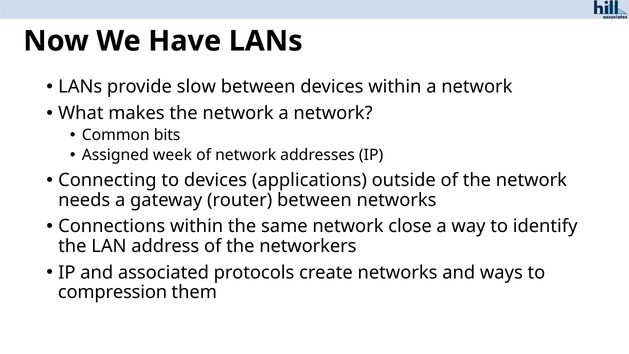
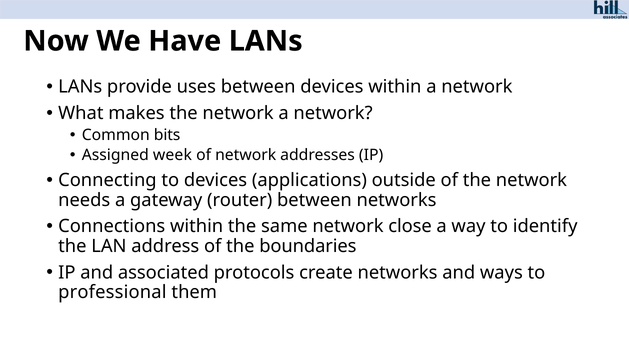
slow: slow -> uses
networkers: networkers -> boundaries
compression: compression -> professional
